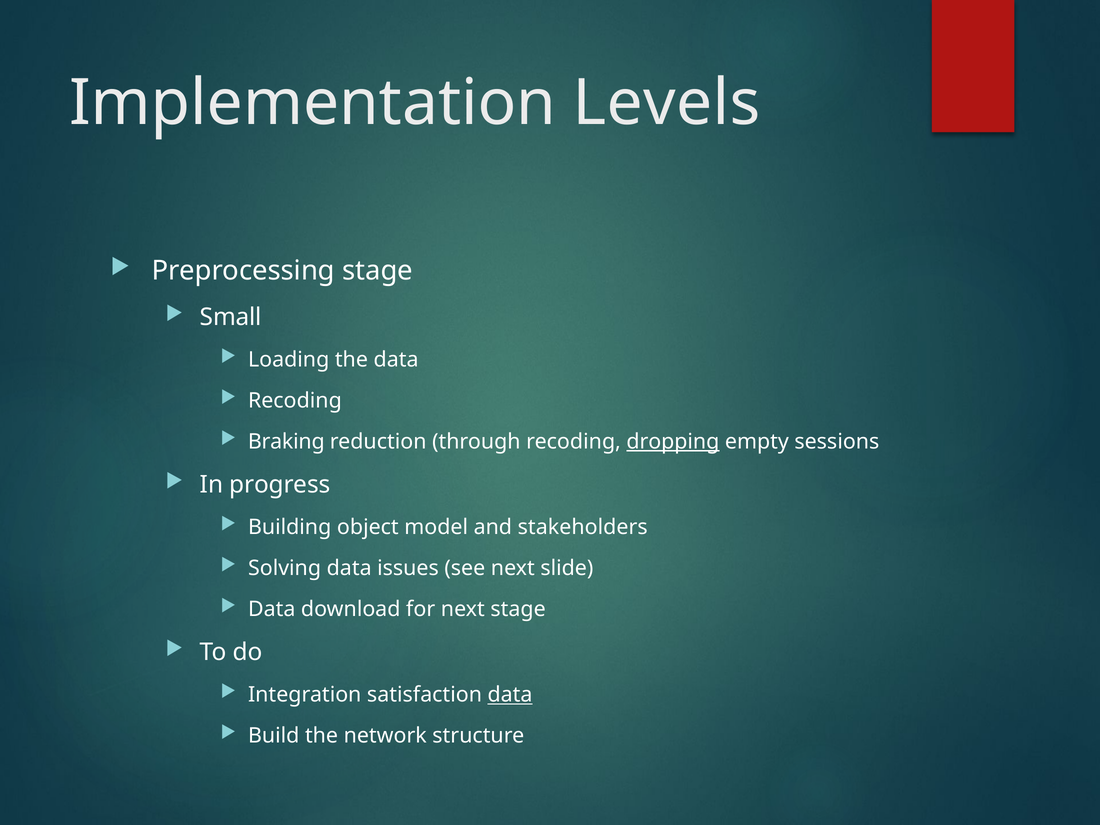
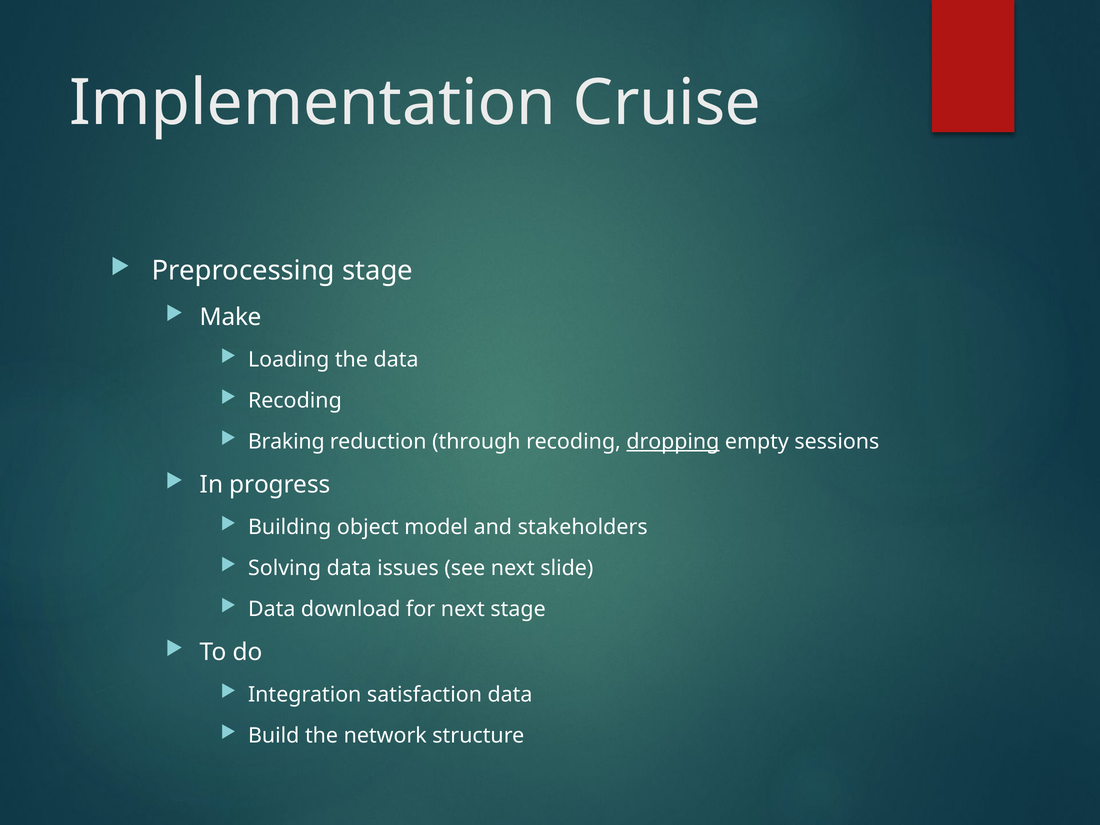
Levels: Levels -> Cruise
Small: Small -> Make
data at (510, 695) underline: present -> none
